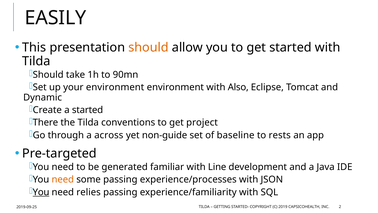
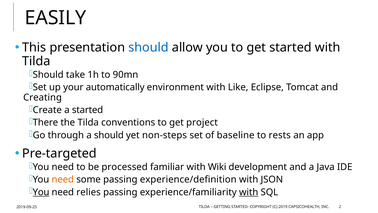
should at (149, 47) colour: orange -> blue
your environment: environment -> automatically
Also: Also -> Like
Dynamic: Dynamic -> Creating
a across: across -> should
non-guide: non-guide -> non-steps
generated: generated -> processed
Line: Line -> Wiki
experience/processes: experience/processes -> experience/definition
with at (249, 192) underline: none -> present
